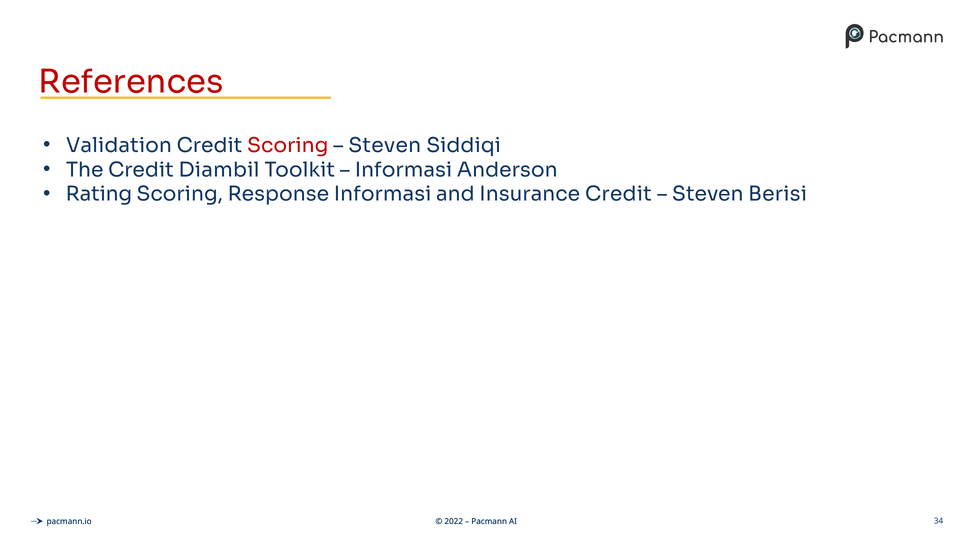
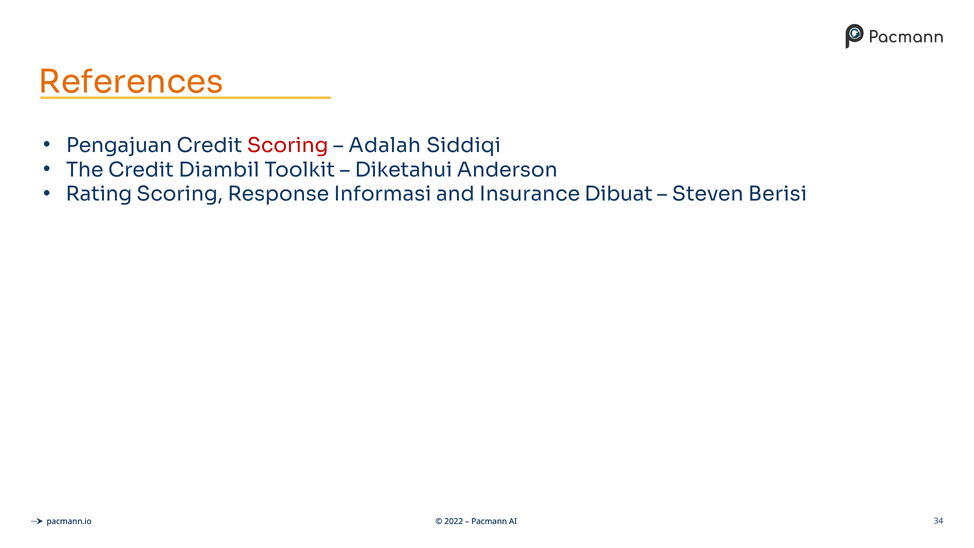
References colour: red -> orange
Validation: Validation -> Pengajuan
Steven at (385, 145): Steven -> Adalah
Informasi at (403, 170): Informasi -> Diketahui
Insurance Credit: Credit -> Dibuat
